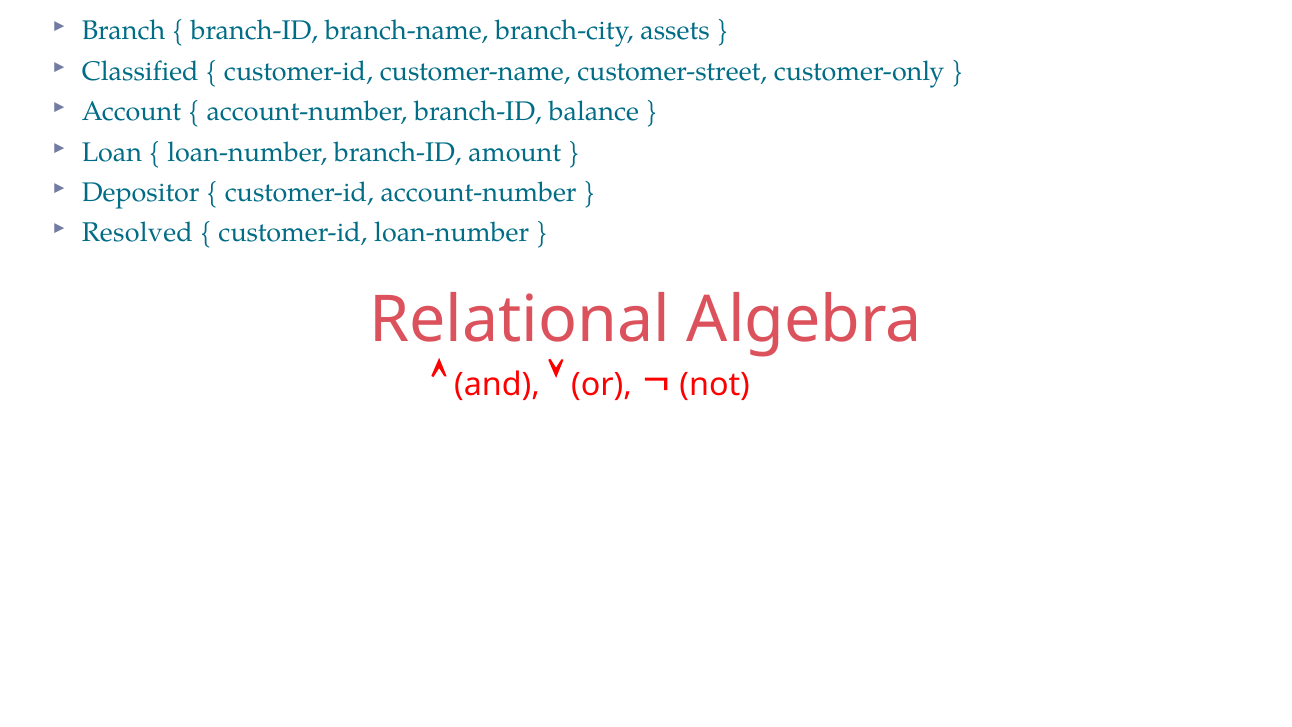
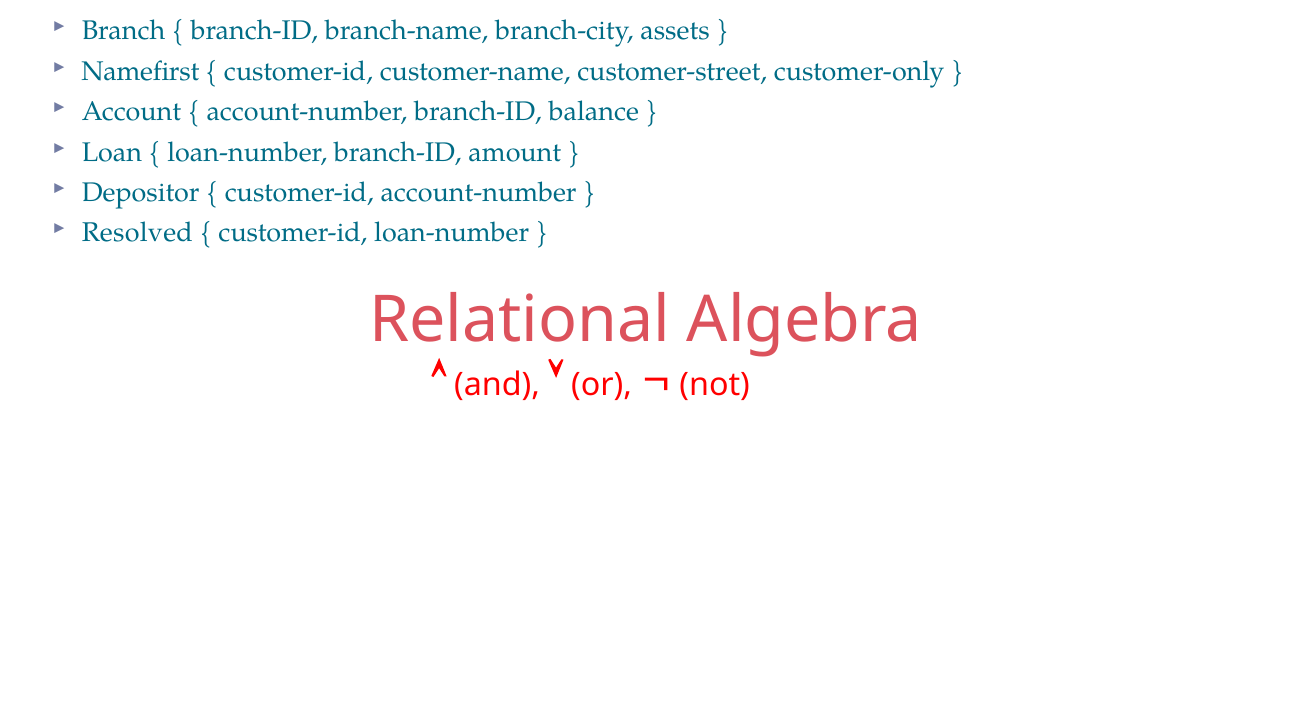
Classified: Classified -> Namefirst
